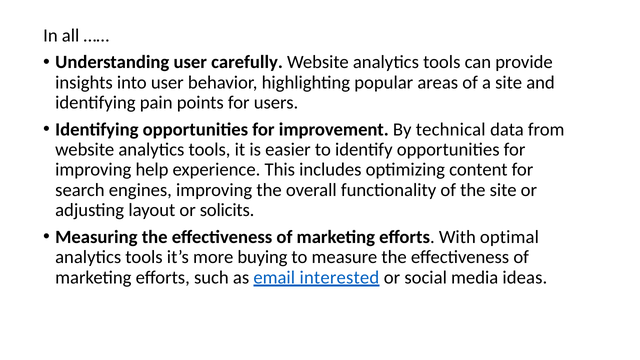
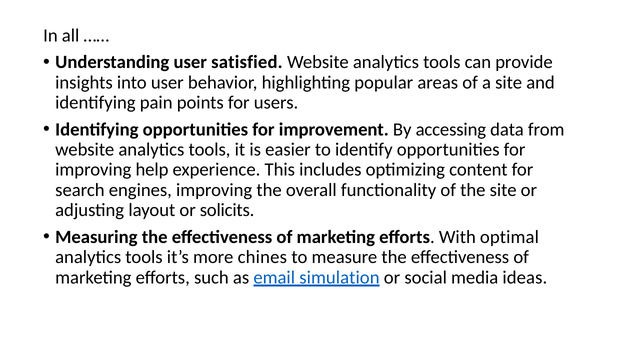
carefully: carefully -> satisfied
technical: technical -> accessing
buying: buying -> chines
interested: interested -> simulation
